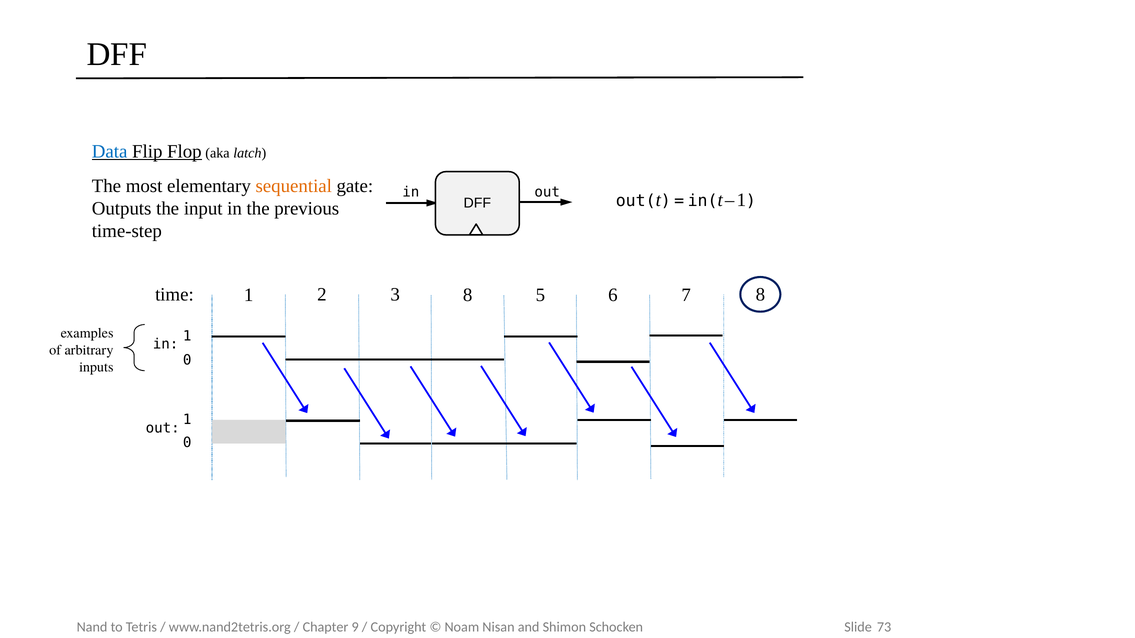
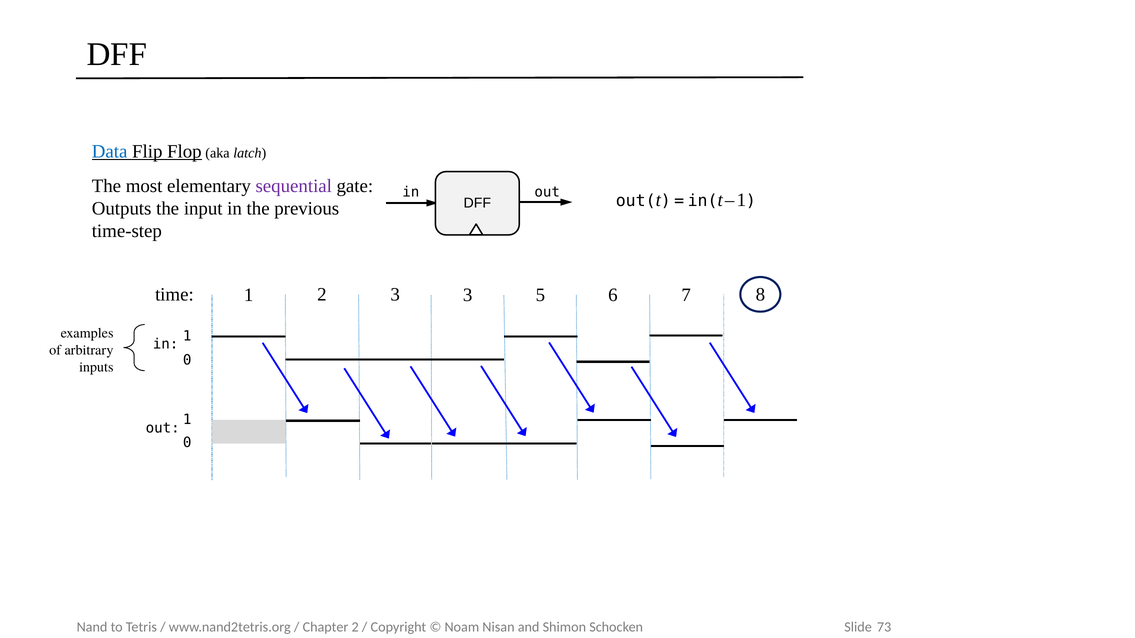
sequential colour: orange -> purple
3 8: 8 -> 3
9 at (355, 627): 9 -> 2
